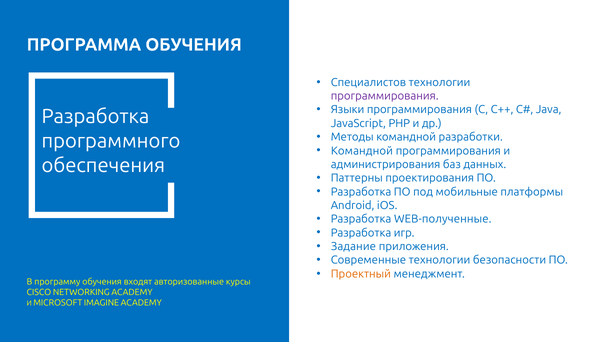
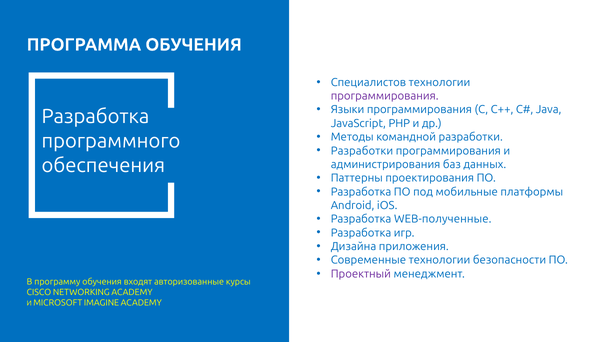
Командной at (362, 151): Командной -> Разработки
Задание: Задание -> Дизайна
Проектный colour: orange -> purple
